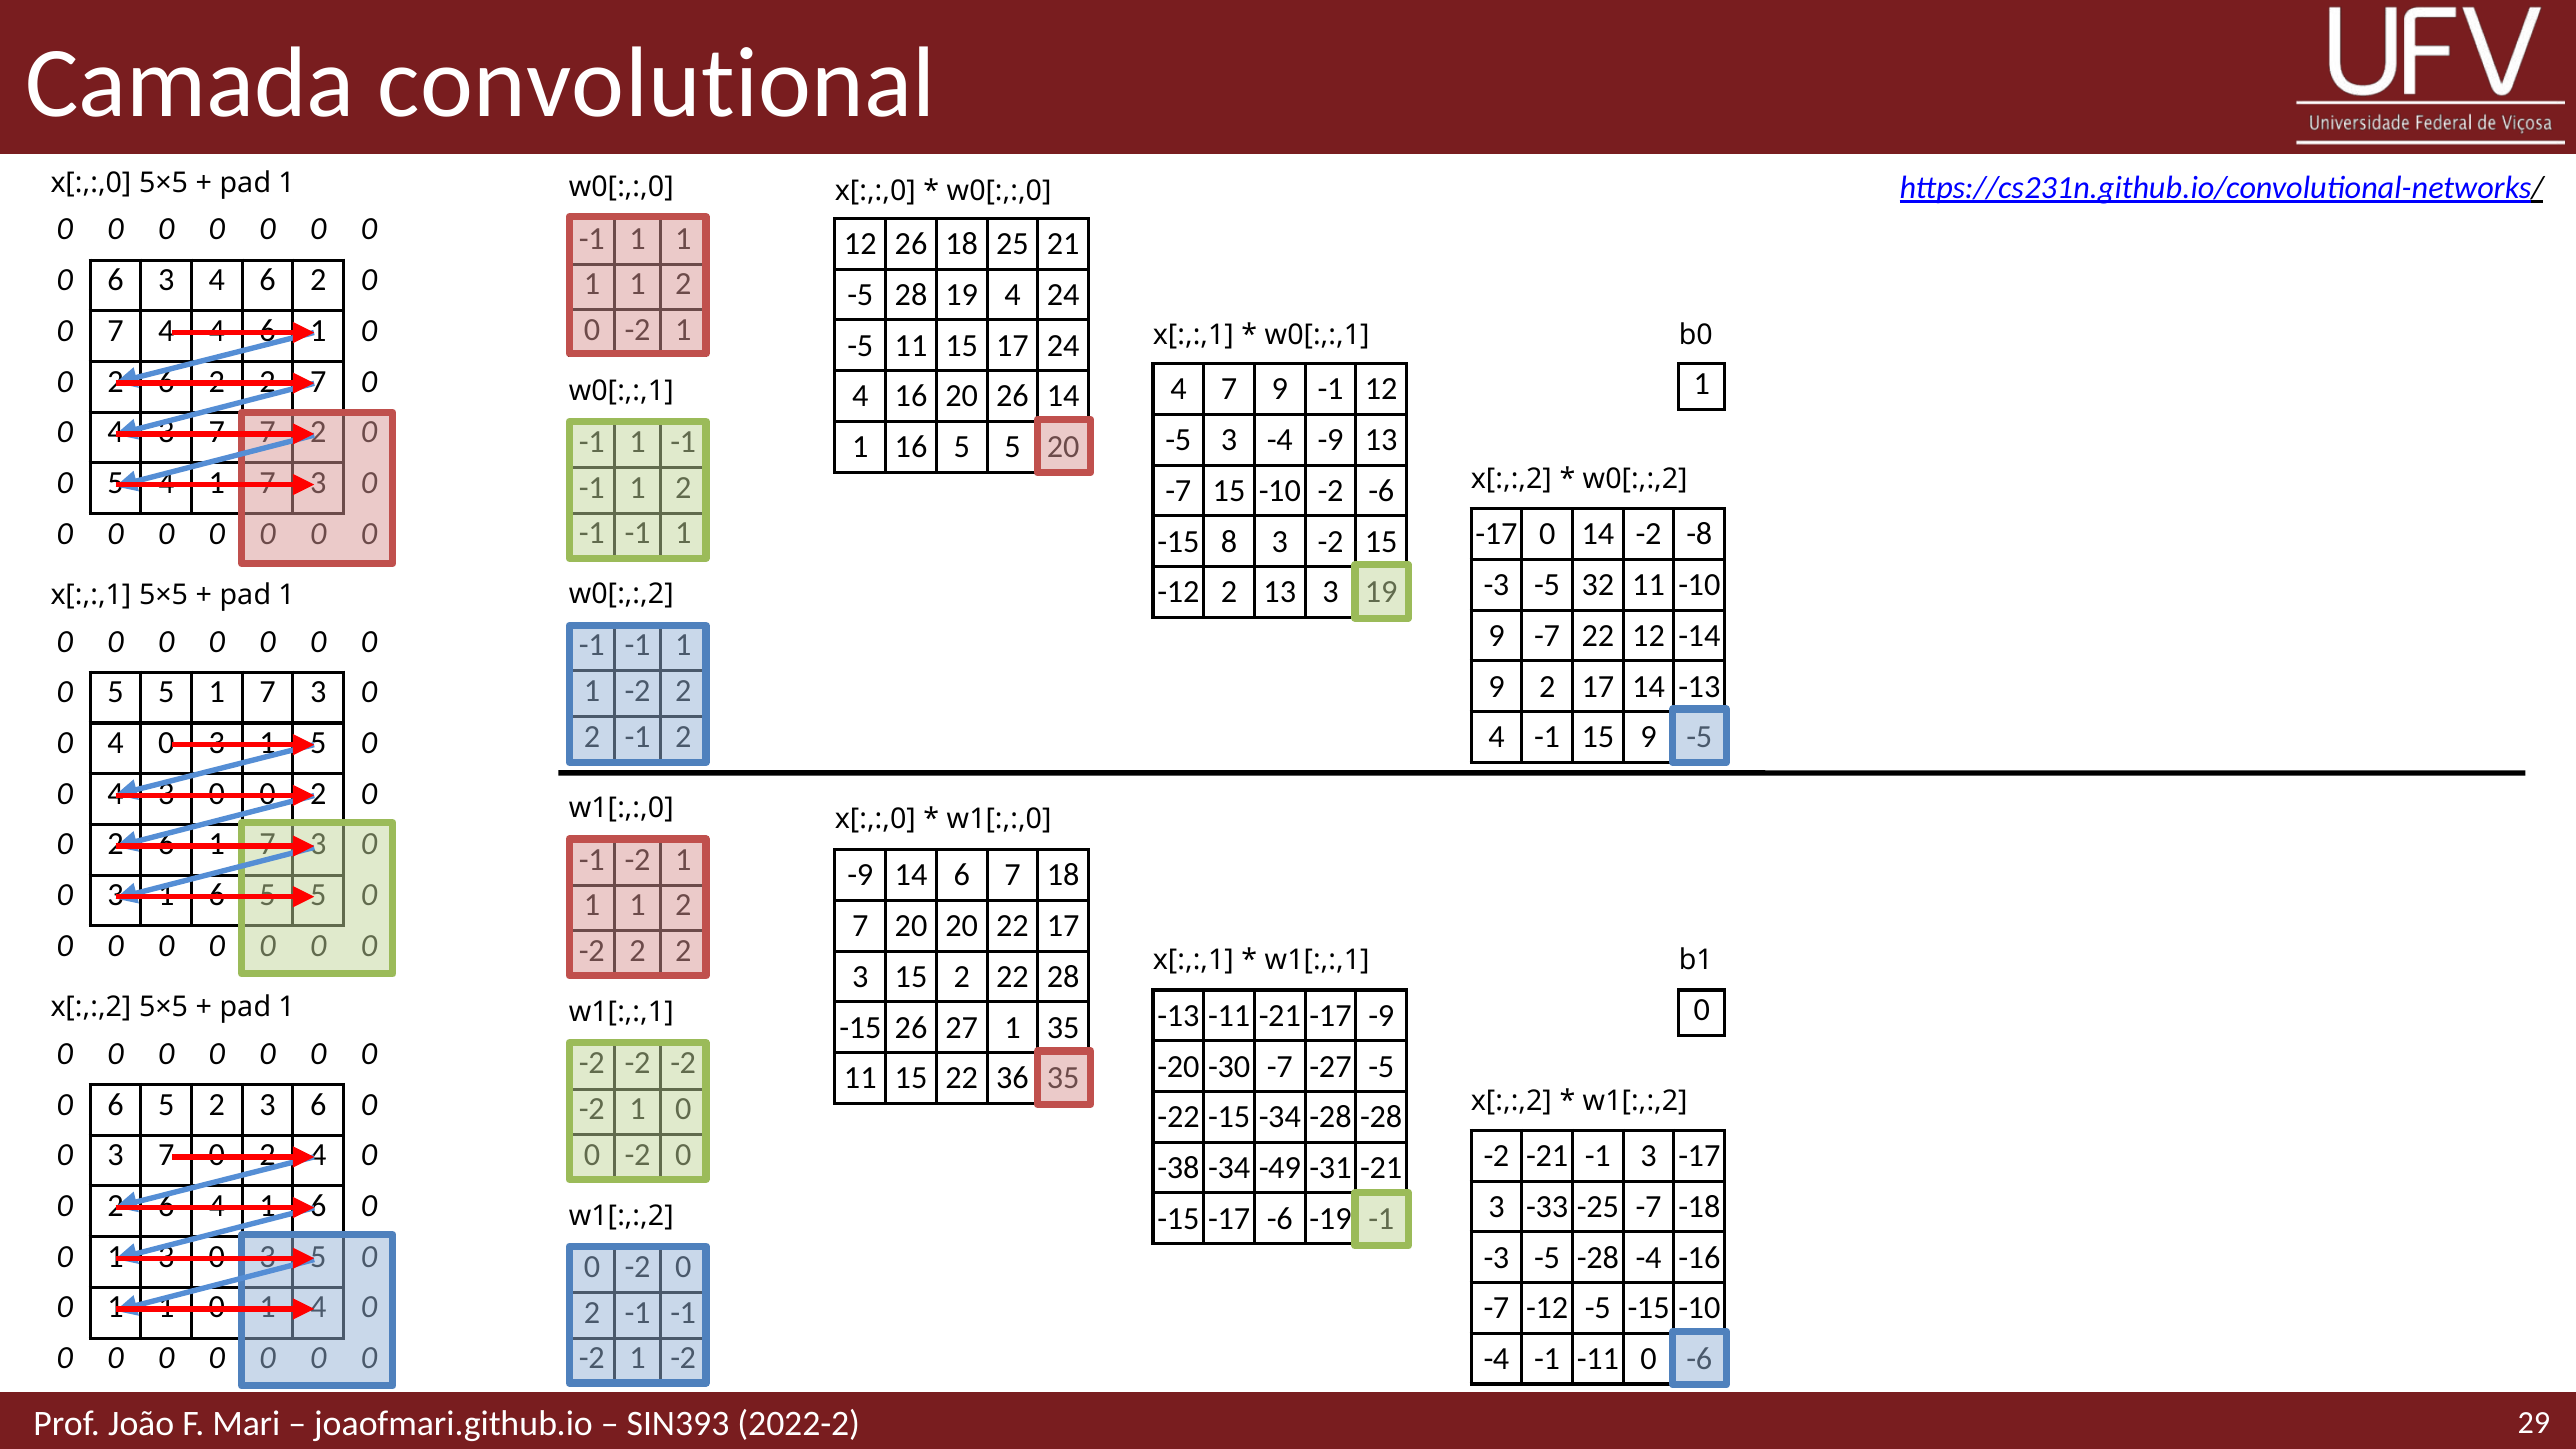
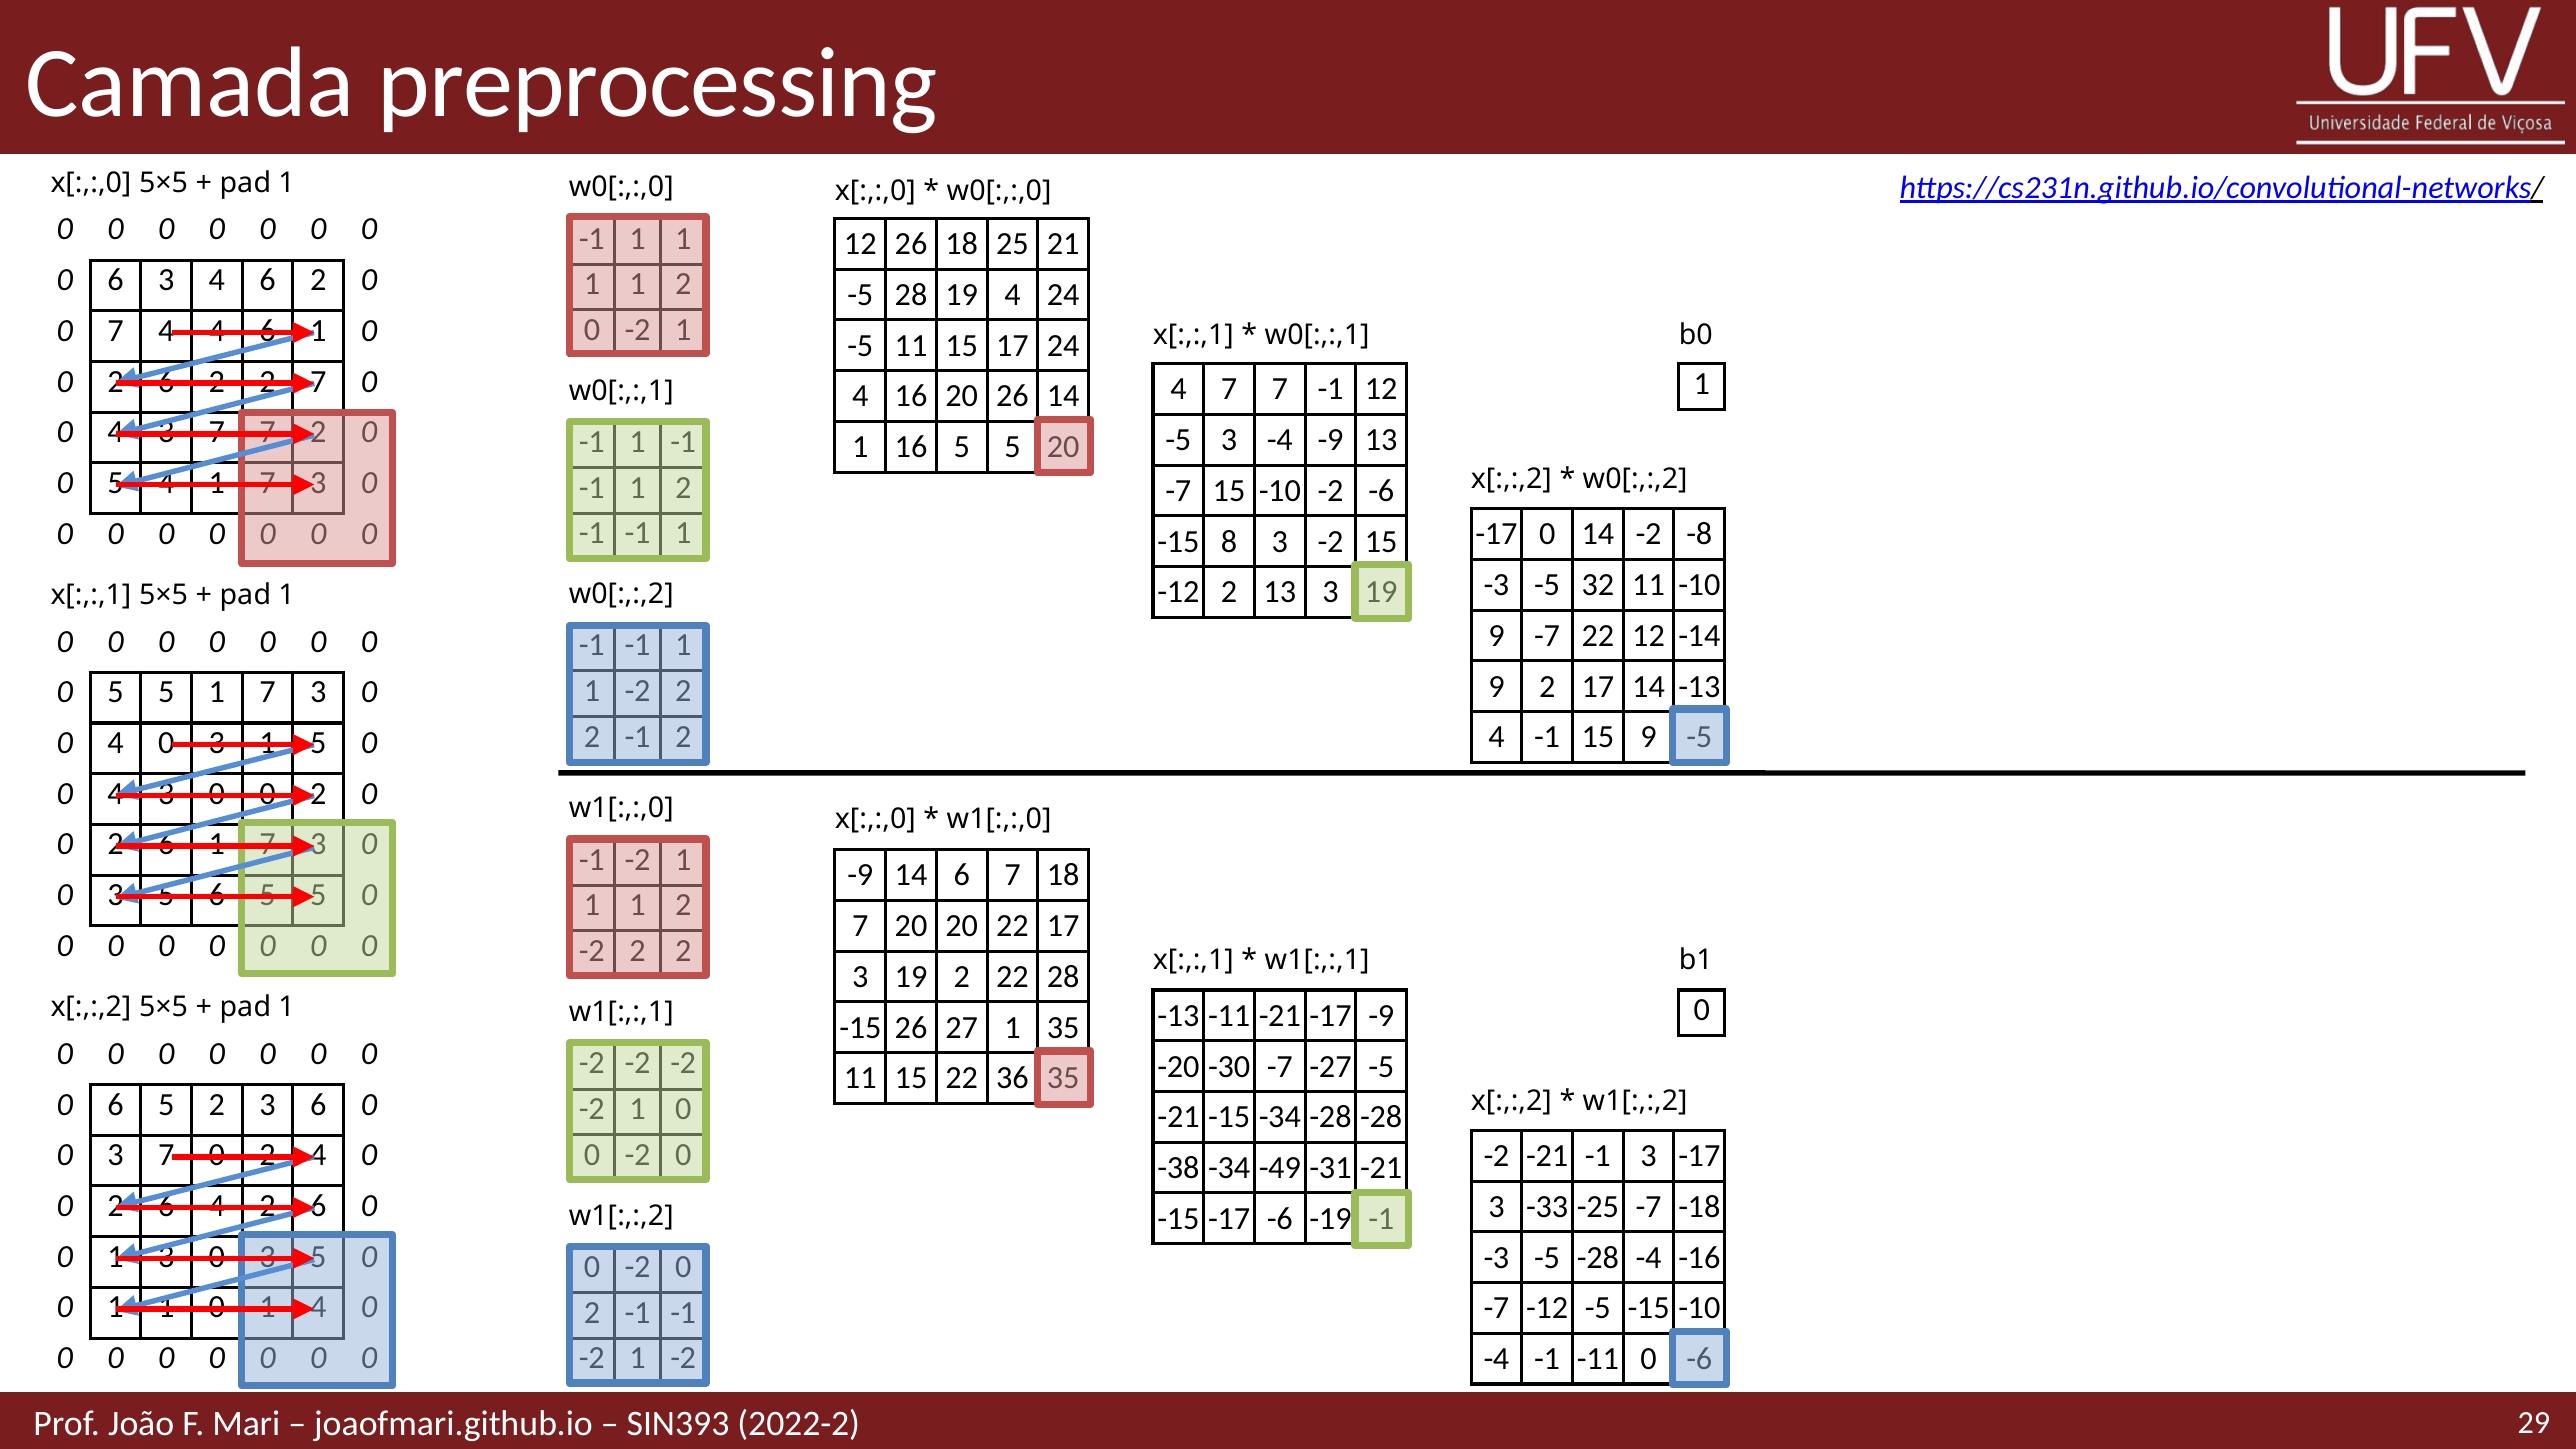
convolutional: convolutional -> preprocessing
4 7 9: 9 -> 7
1 at (166, 895): 1 -> 5
15 at (911, 977): 15 -> 19
-22 at (1178, 1117): -22 -> -21
6 4 1: 1 -> 2
